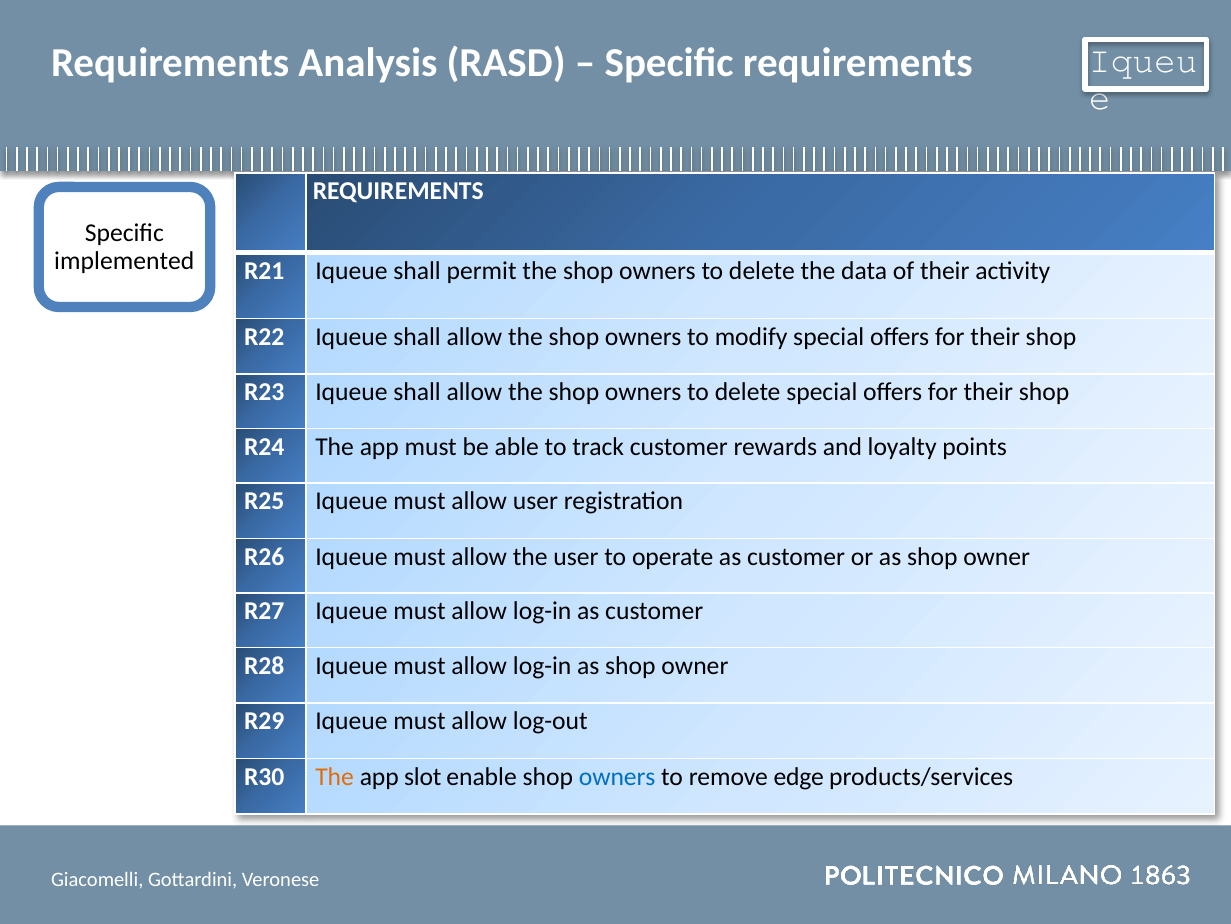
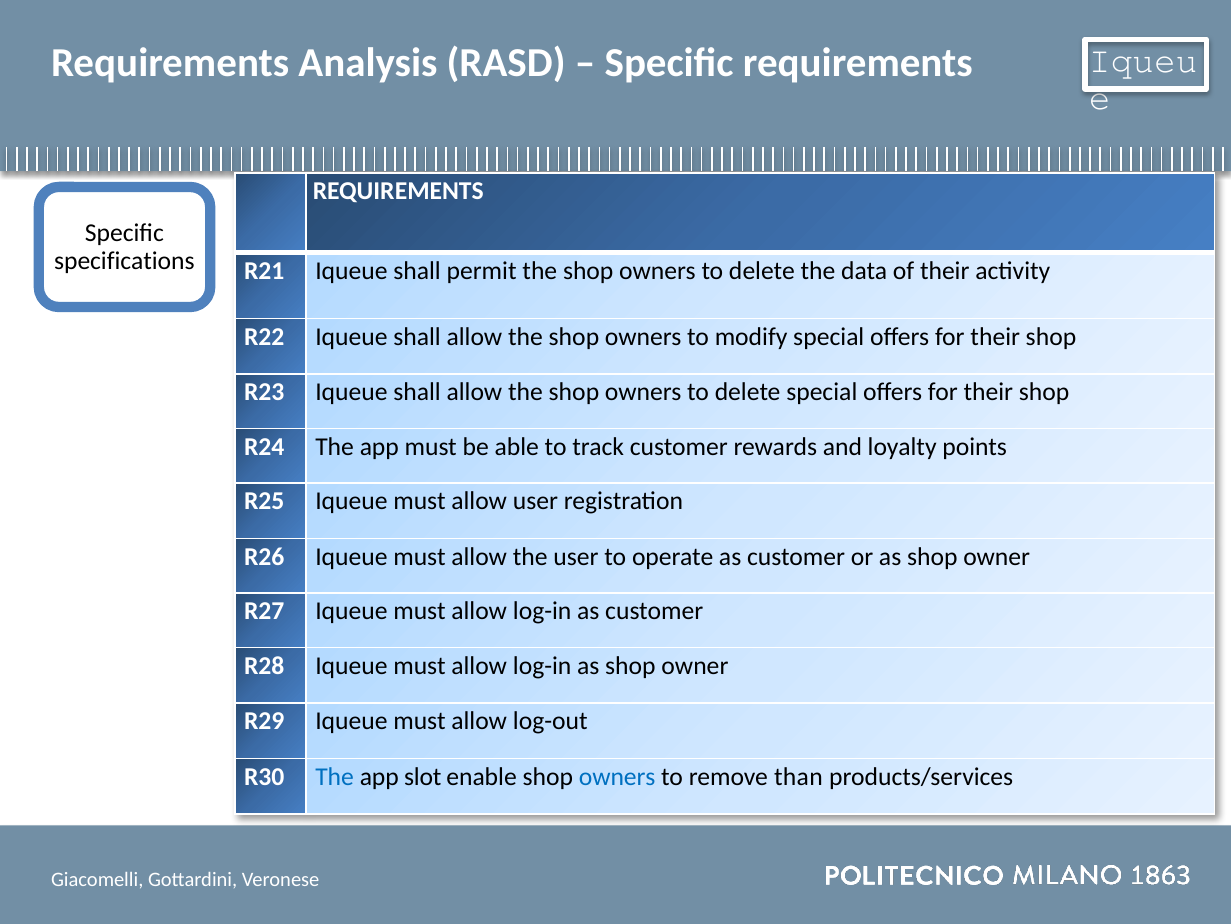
implemented: implemented -> specifications
The at (335, 776) colour: orange -> blue
edge: edge -> than
